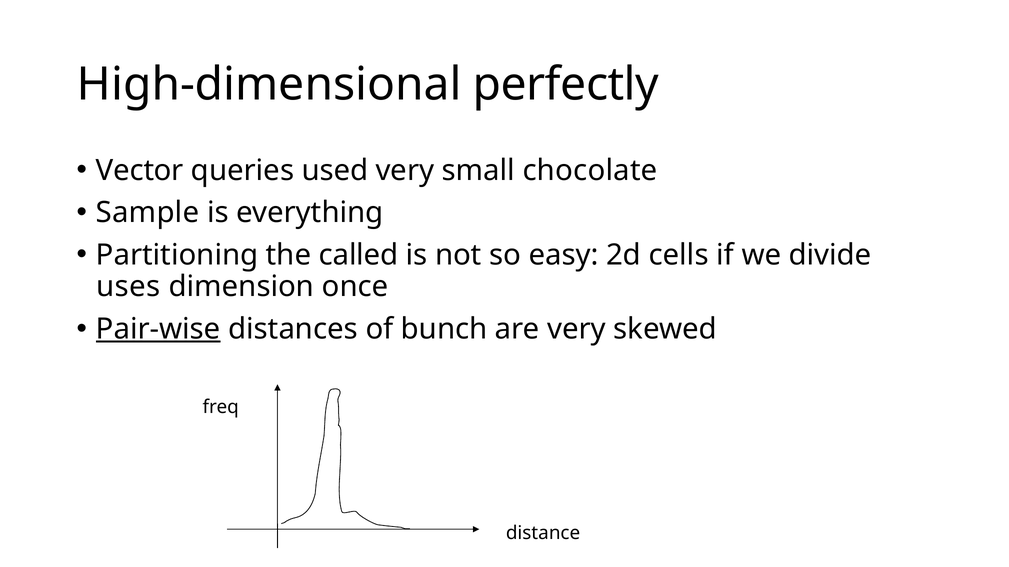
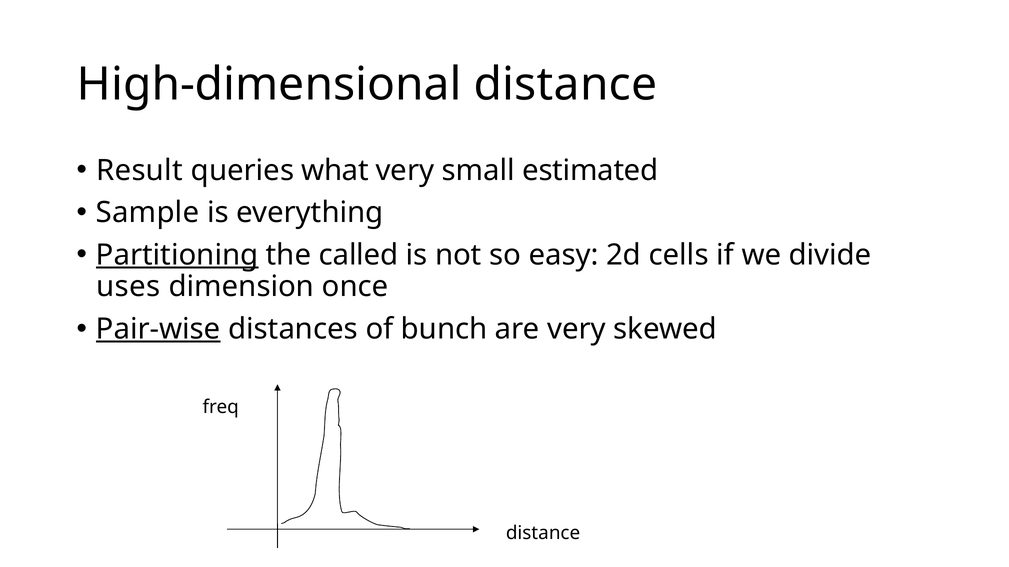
High-dimensional perfectly: perfectly -> distance
Vector: Vector -> Result
used: used -> what
chocolate: chocolate -> estimated
Partitioning underline: none -> present
